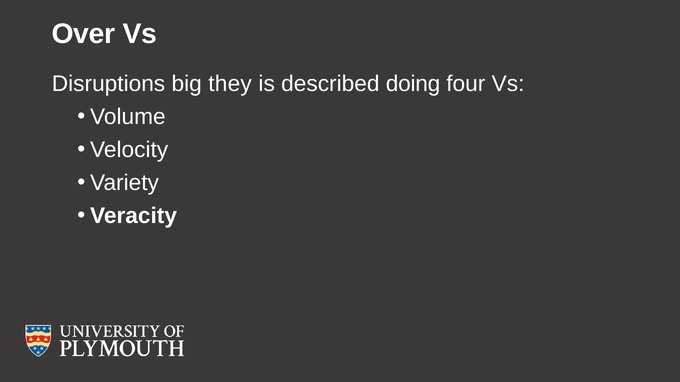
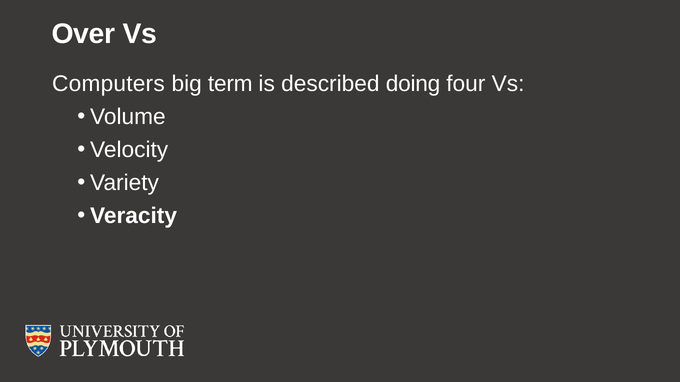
Disruptions: Disruptions -> Computers
they: they -> term
